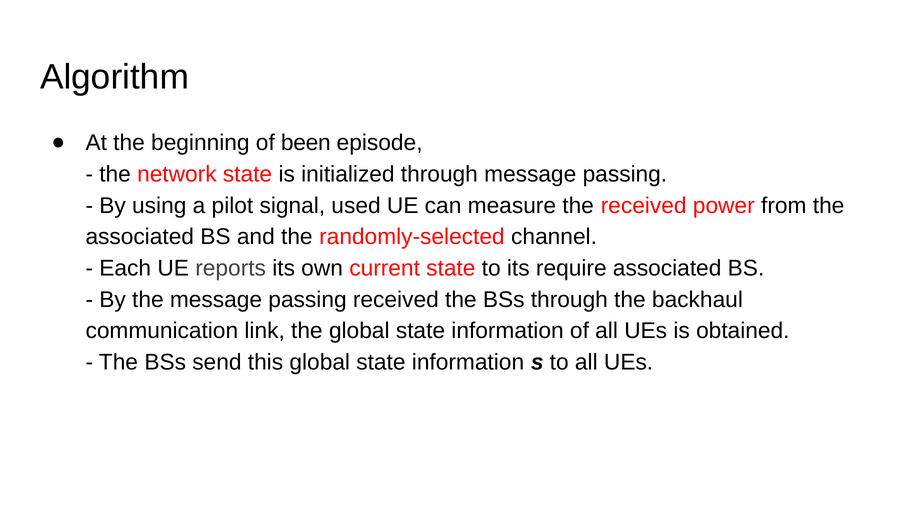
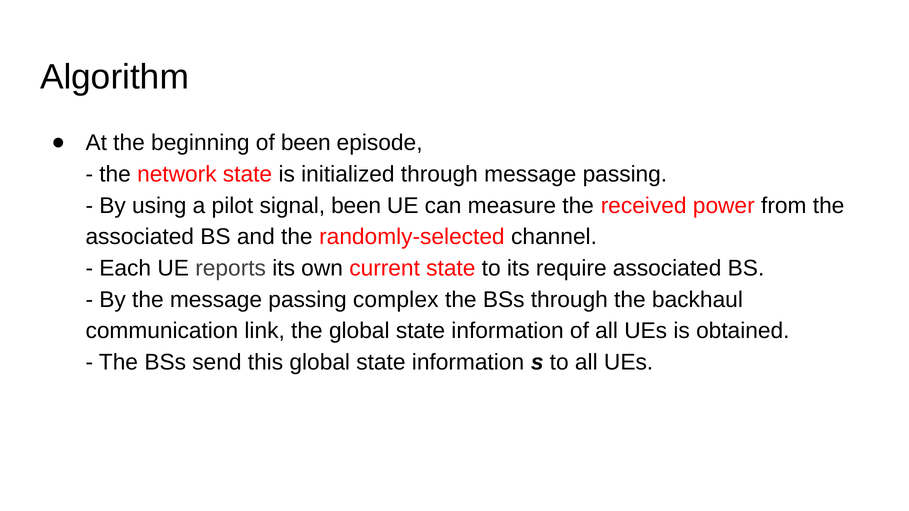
signal used: used -> been
passing received: received -> complex
